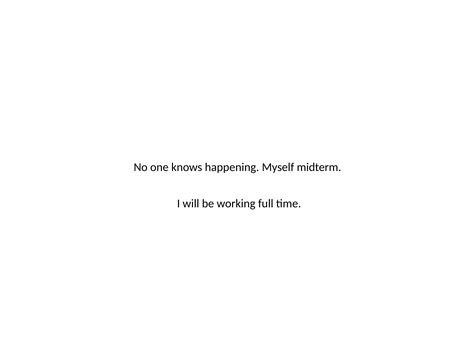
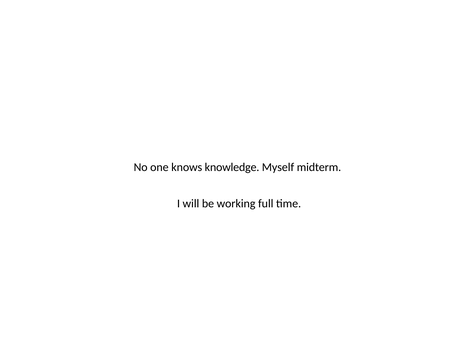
happening: happening -> knowledge
